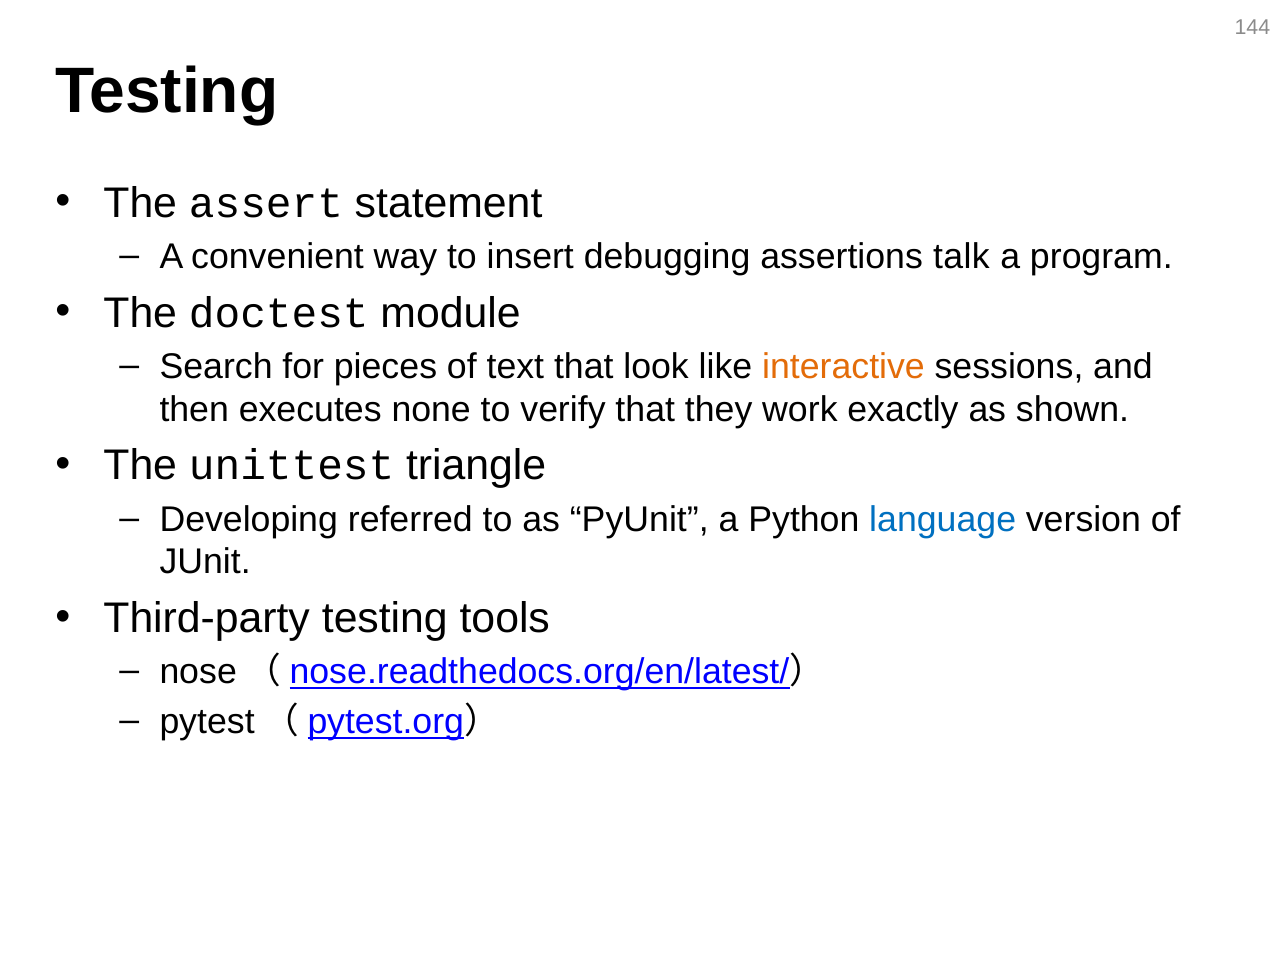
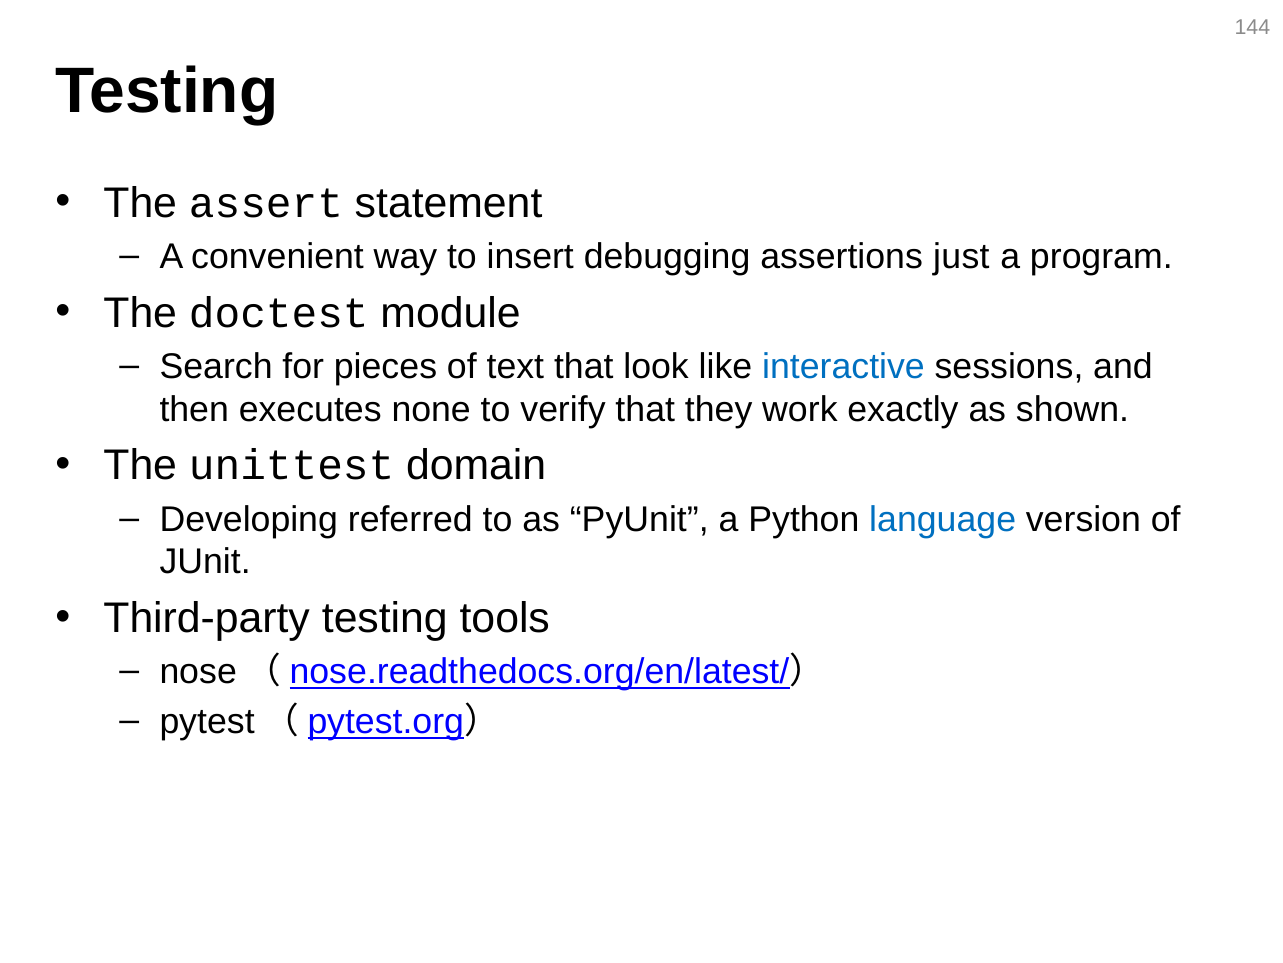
talk: talk -> just
interactive colour: orange -> blue
triangle: triangle -> domain
